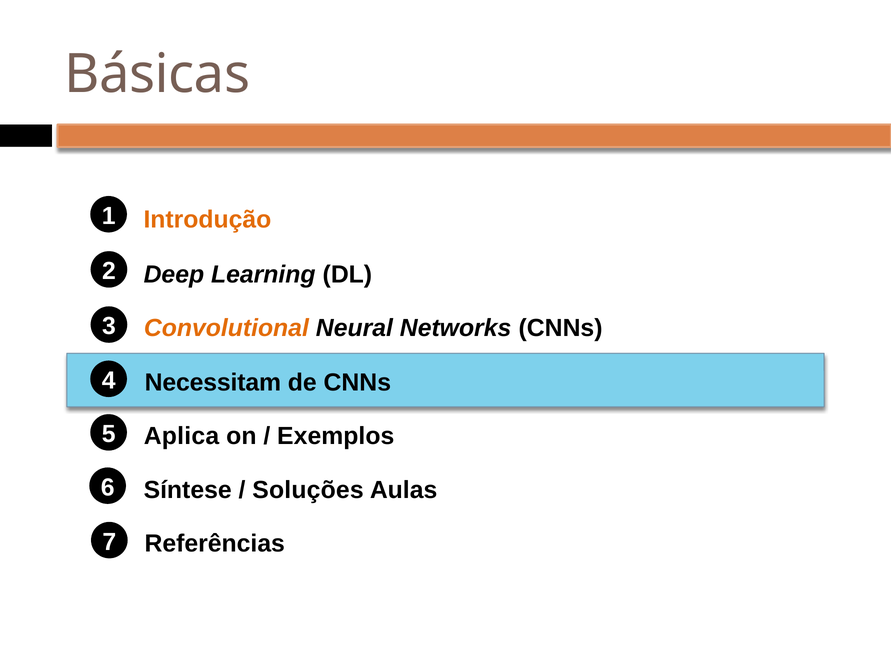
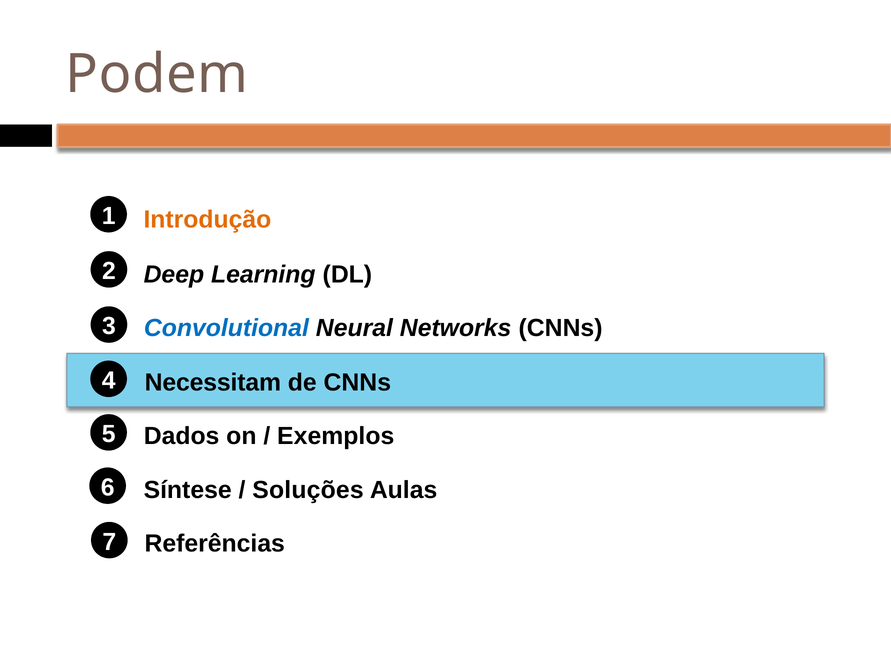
Básicas: Básicas -> Podem
Convolutional colour: orange -> blue
Aplica: Aplica -> Dados
